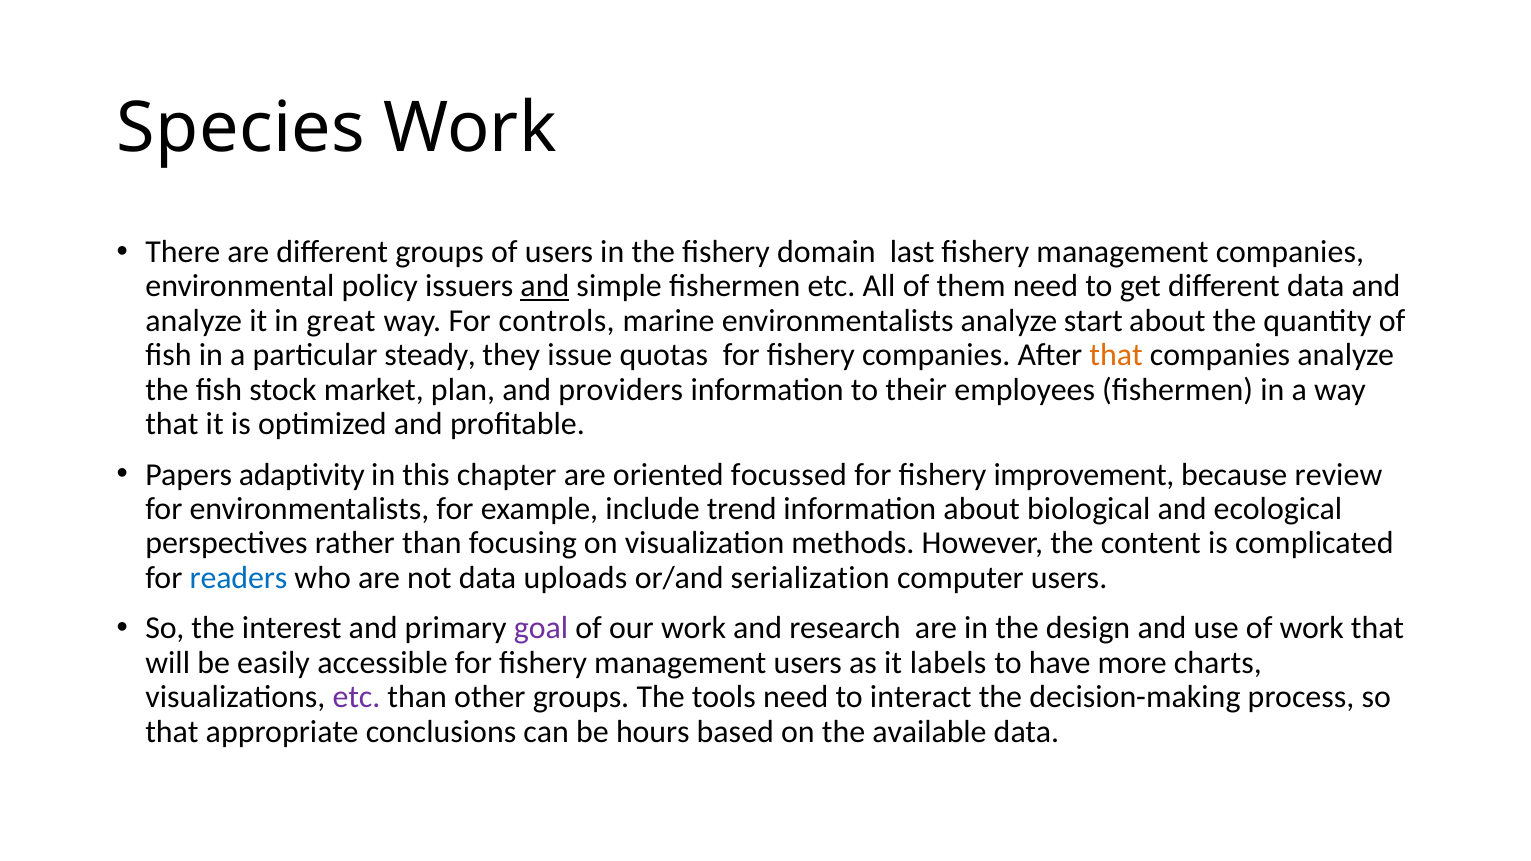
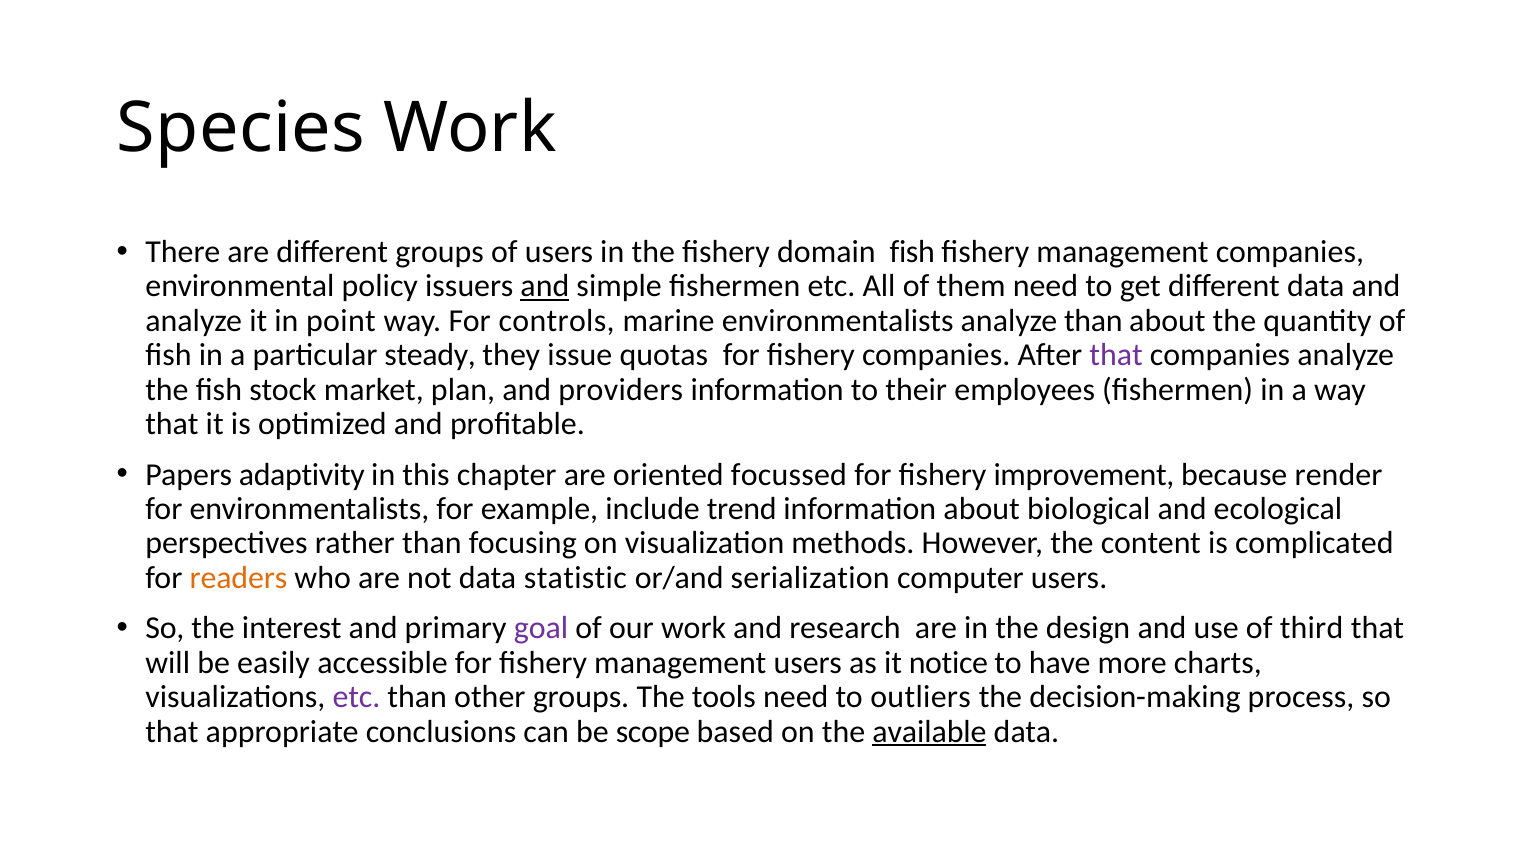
domain last: last -> fish
great: great -> point
analyze start: start -> than
that at (1116, 355) colour: orange -> purple
review: review -> render
readers colour: blue -> orange
uploads: uploads -> statistic
of work: work -> third
labels: labels -> notice
interact: interact -> outliers
hours: hours -> scope
available underline: none -> present
